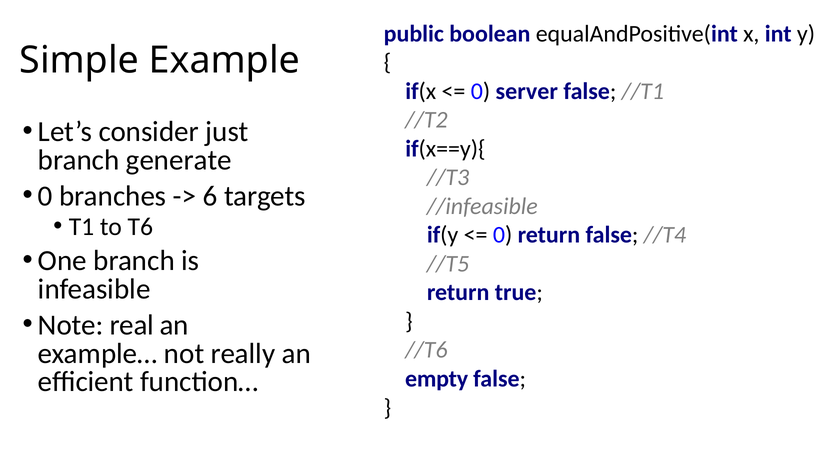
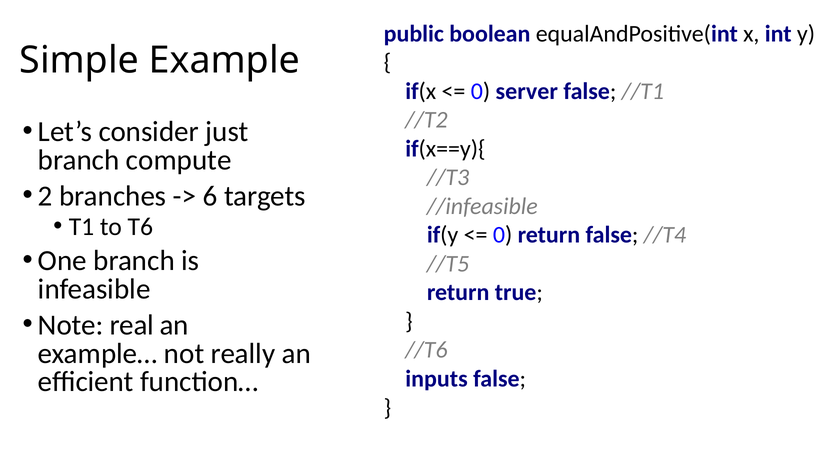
generate: generate -> compute
0 at (45, 196): 0 -> 2
empty: empty -> inputs
